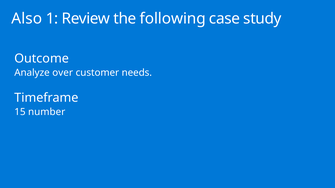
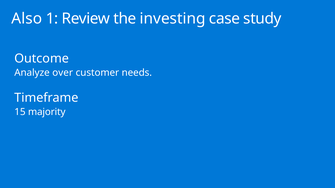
following: following -> investing
number: number -> majority
